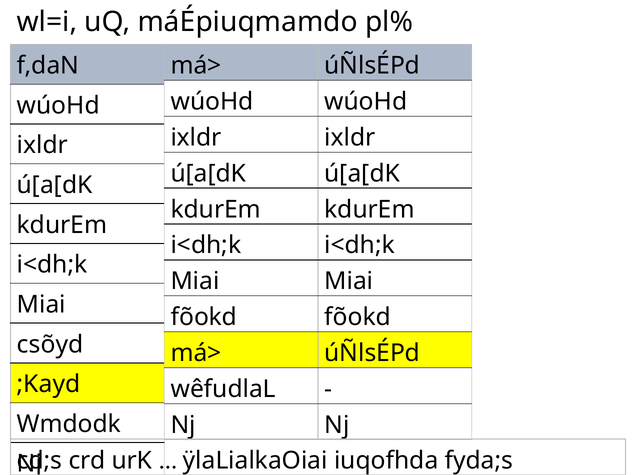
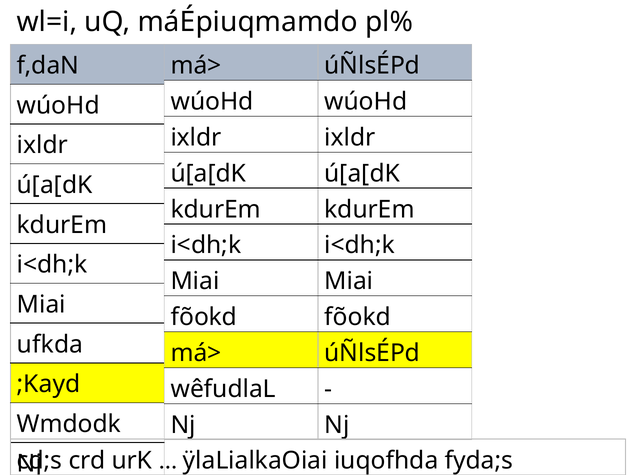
csõyd: csõyd -> ufkda
